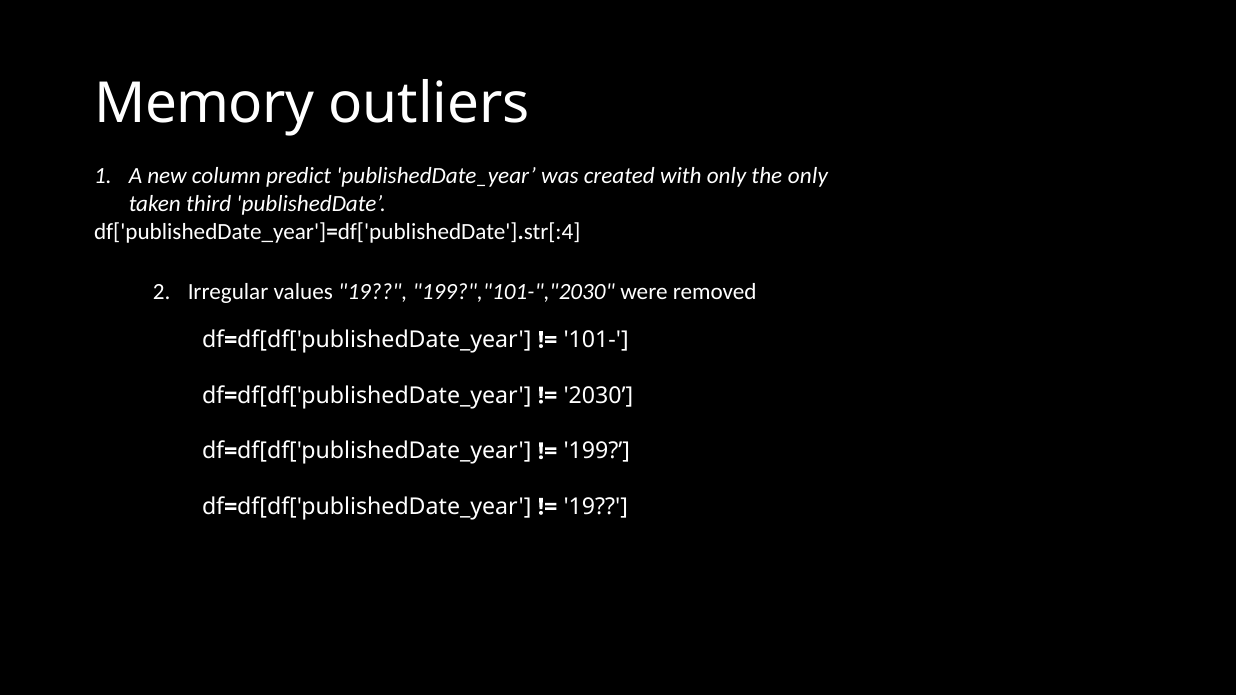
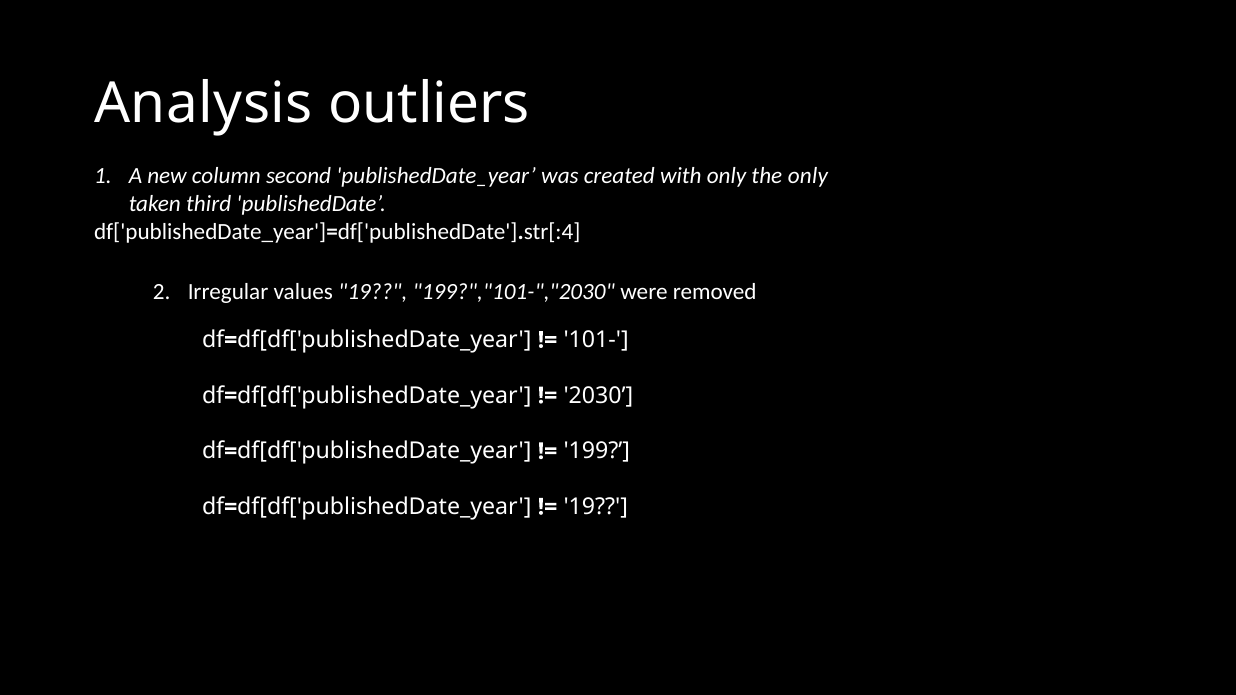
Memory: Memory -> Analysis
predict: predict -> second
